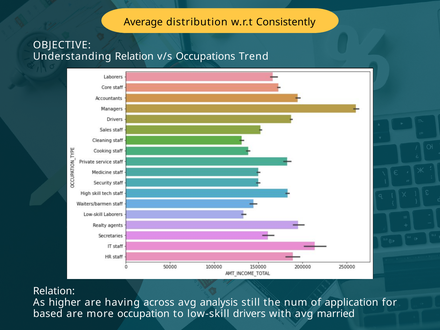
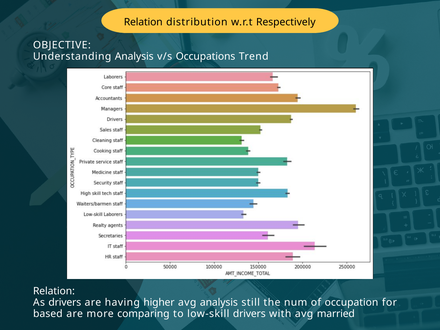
Average at (143, 22): Average -> Relation
Consistently: Consistently -> Respectively
Understanding Relation: Relation -> Analysis
As higher: higher -> drivers
across: across -> higher
application: application -> occupation
occupation: occupation -> comparing
